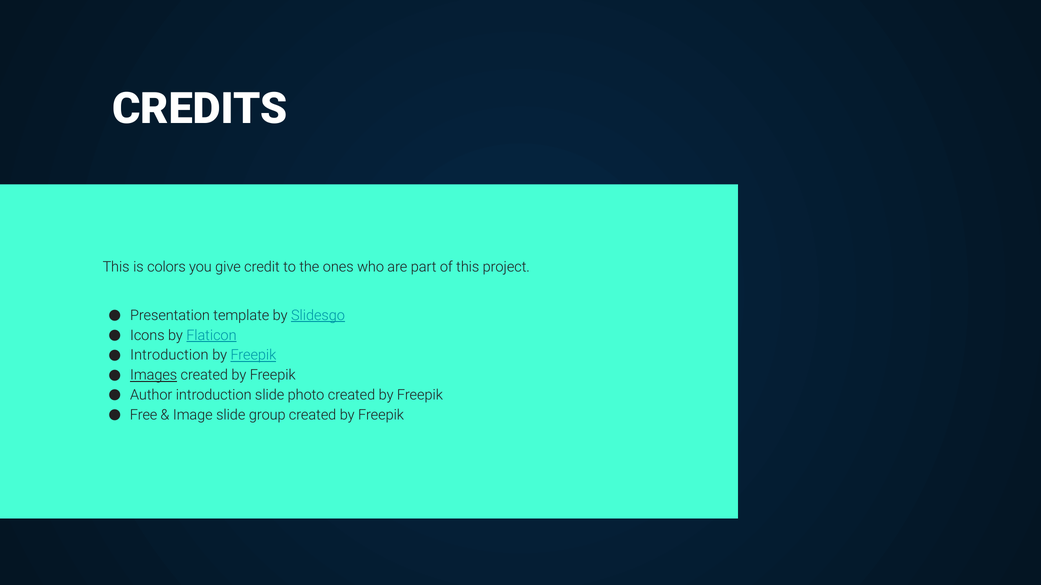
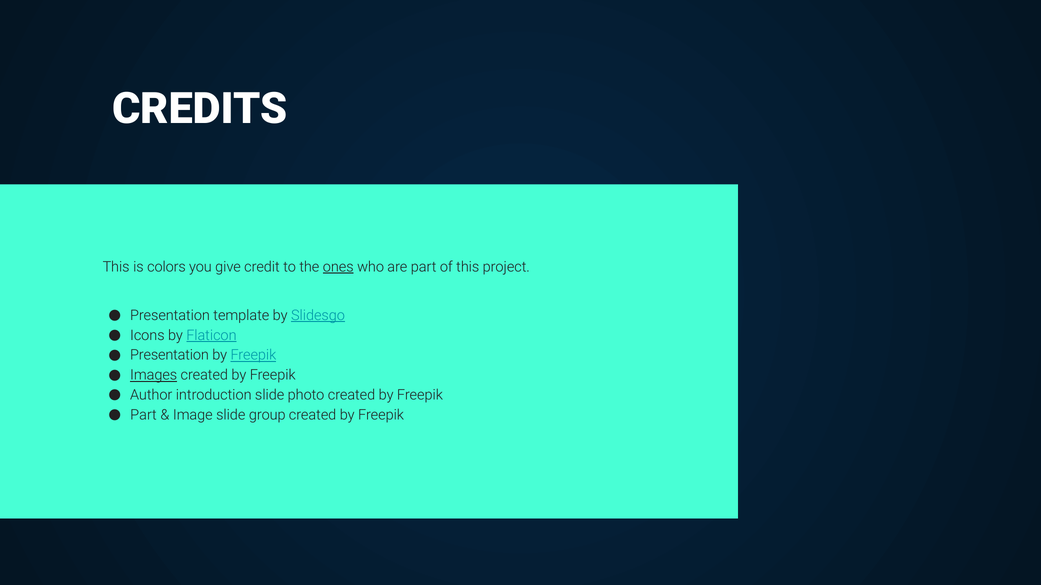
ones underline: none -> present
Introduction at (169, 356): Introduction -> Presentation
Free at (144, 415): Free -> Part
